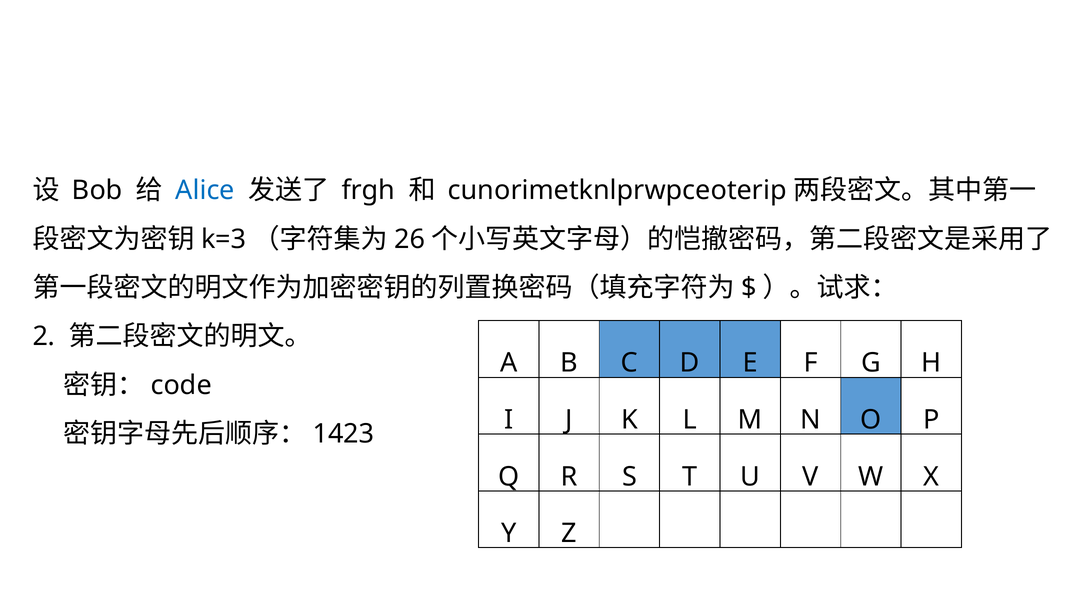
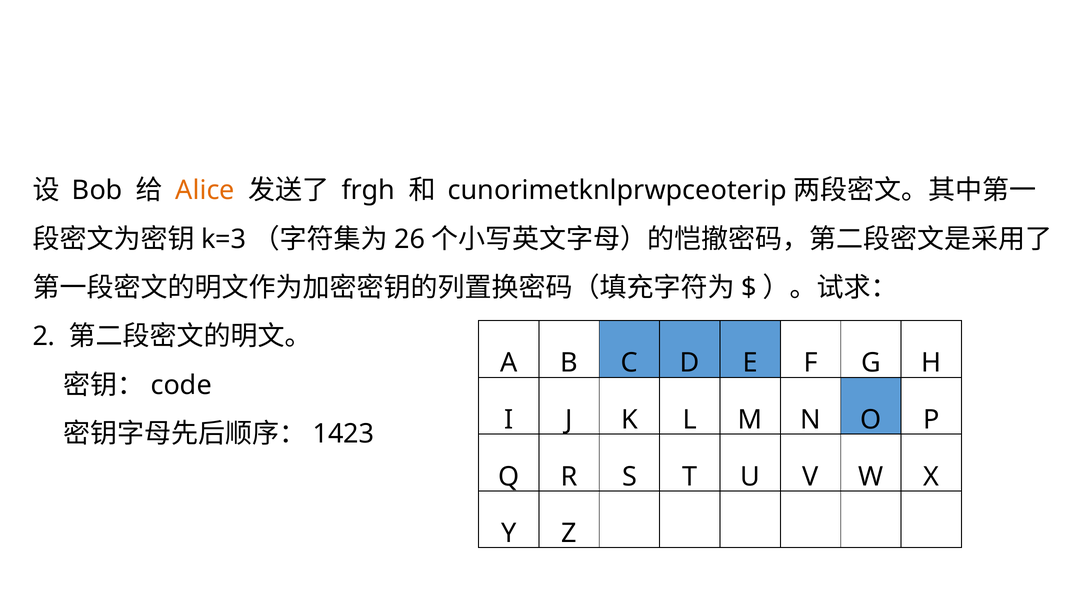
Alice colour: blue -> orange
